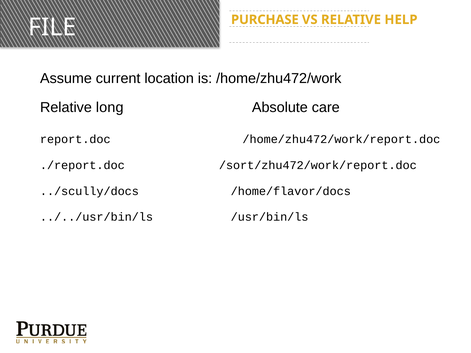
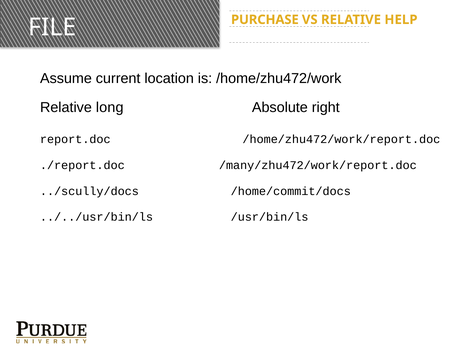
care: care -> right
/sort/zhu472/work/report.doc: /sort/zhu472/work/report.doc -> /many/zhu472/work/report.doc
/home/flavor/docs: /home/flavor/docs -> /home/commit/docs
